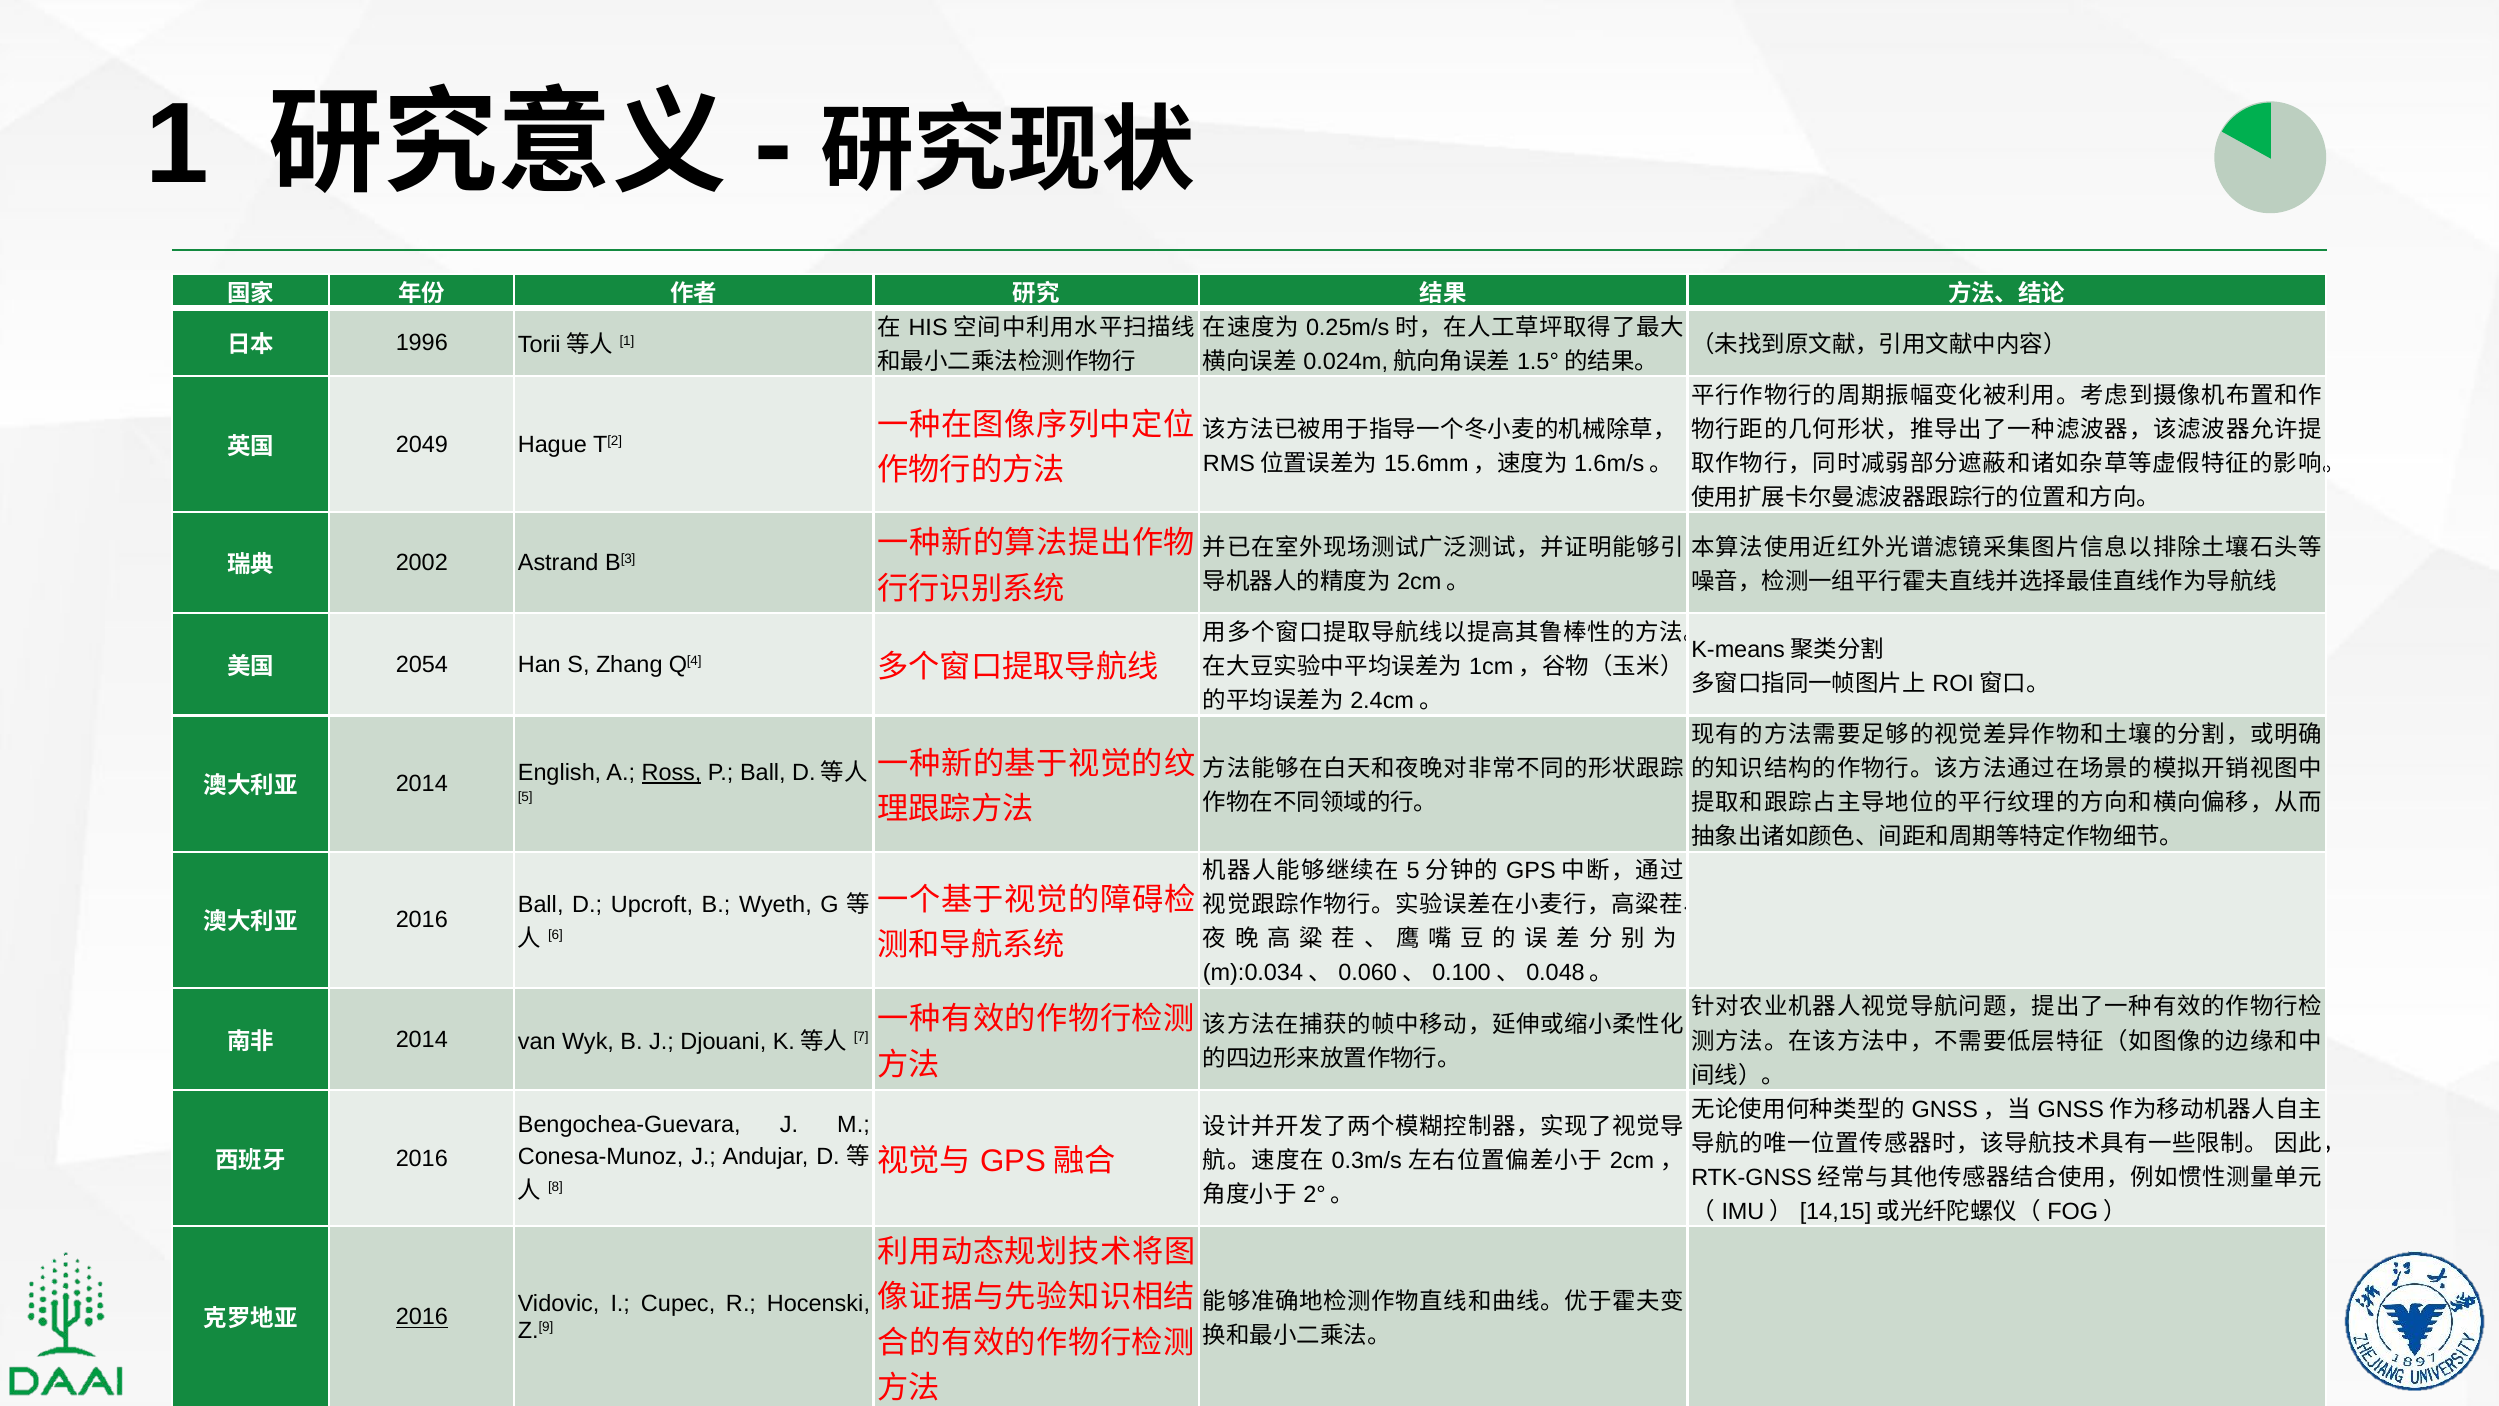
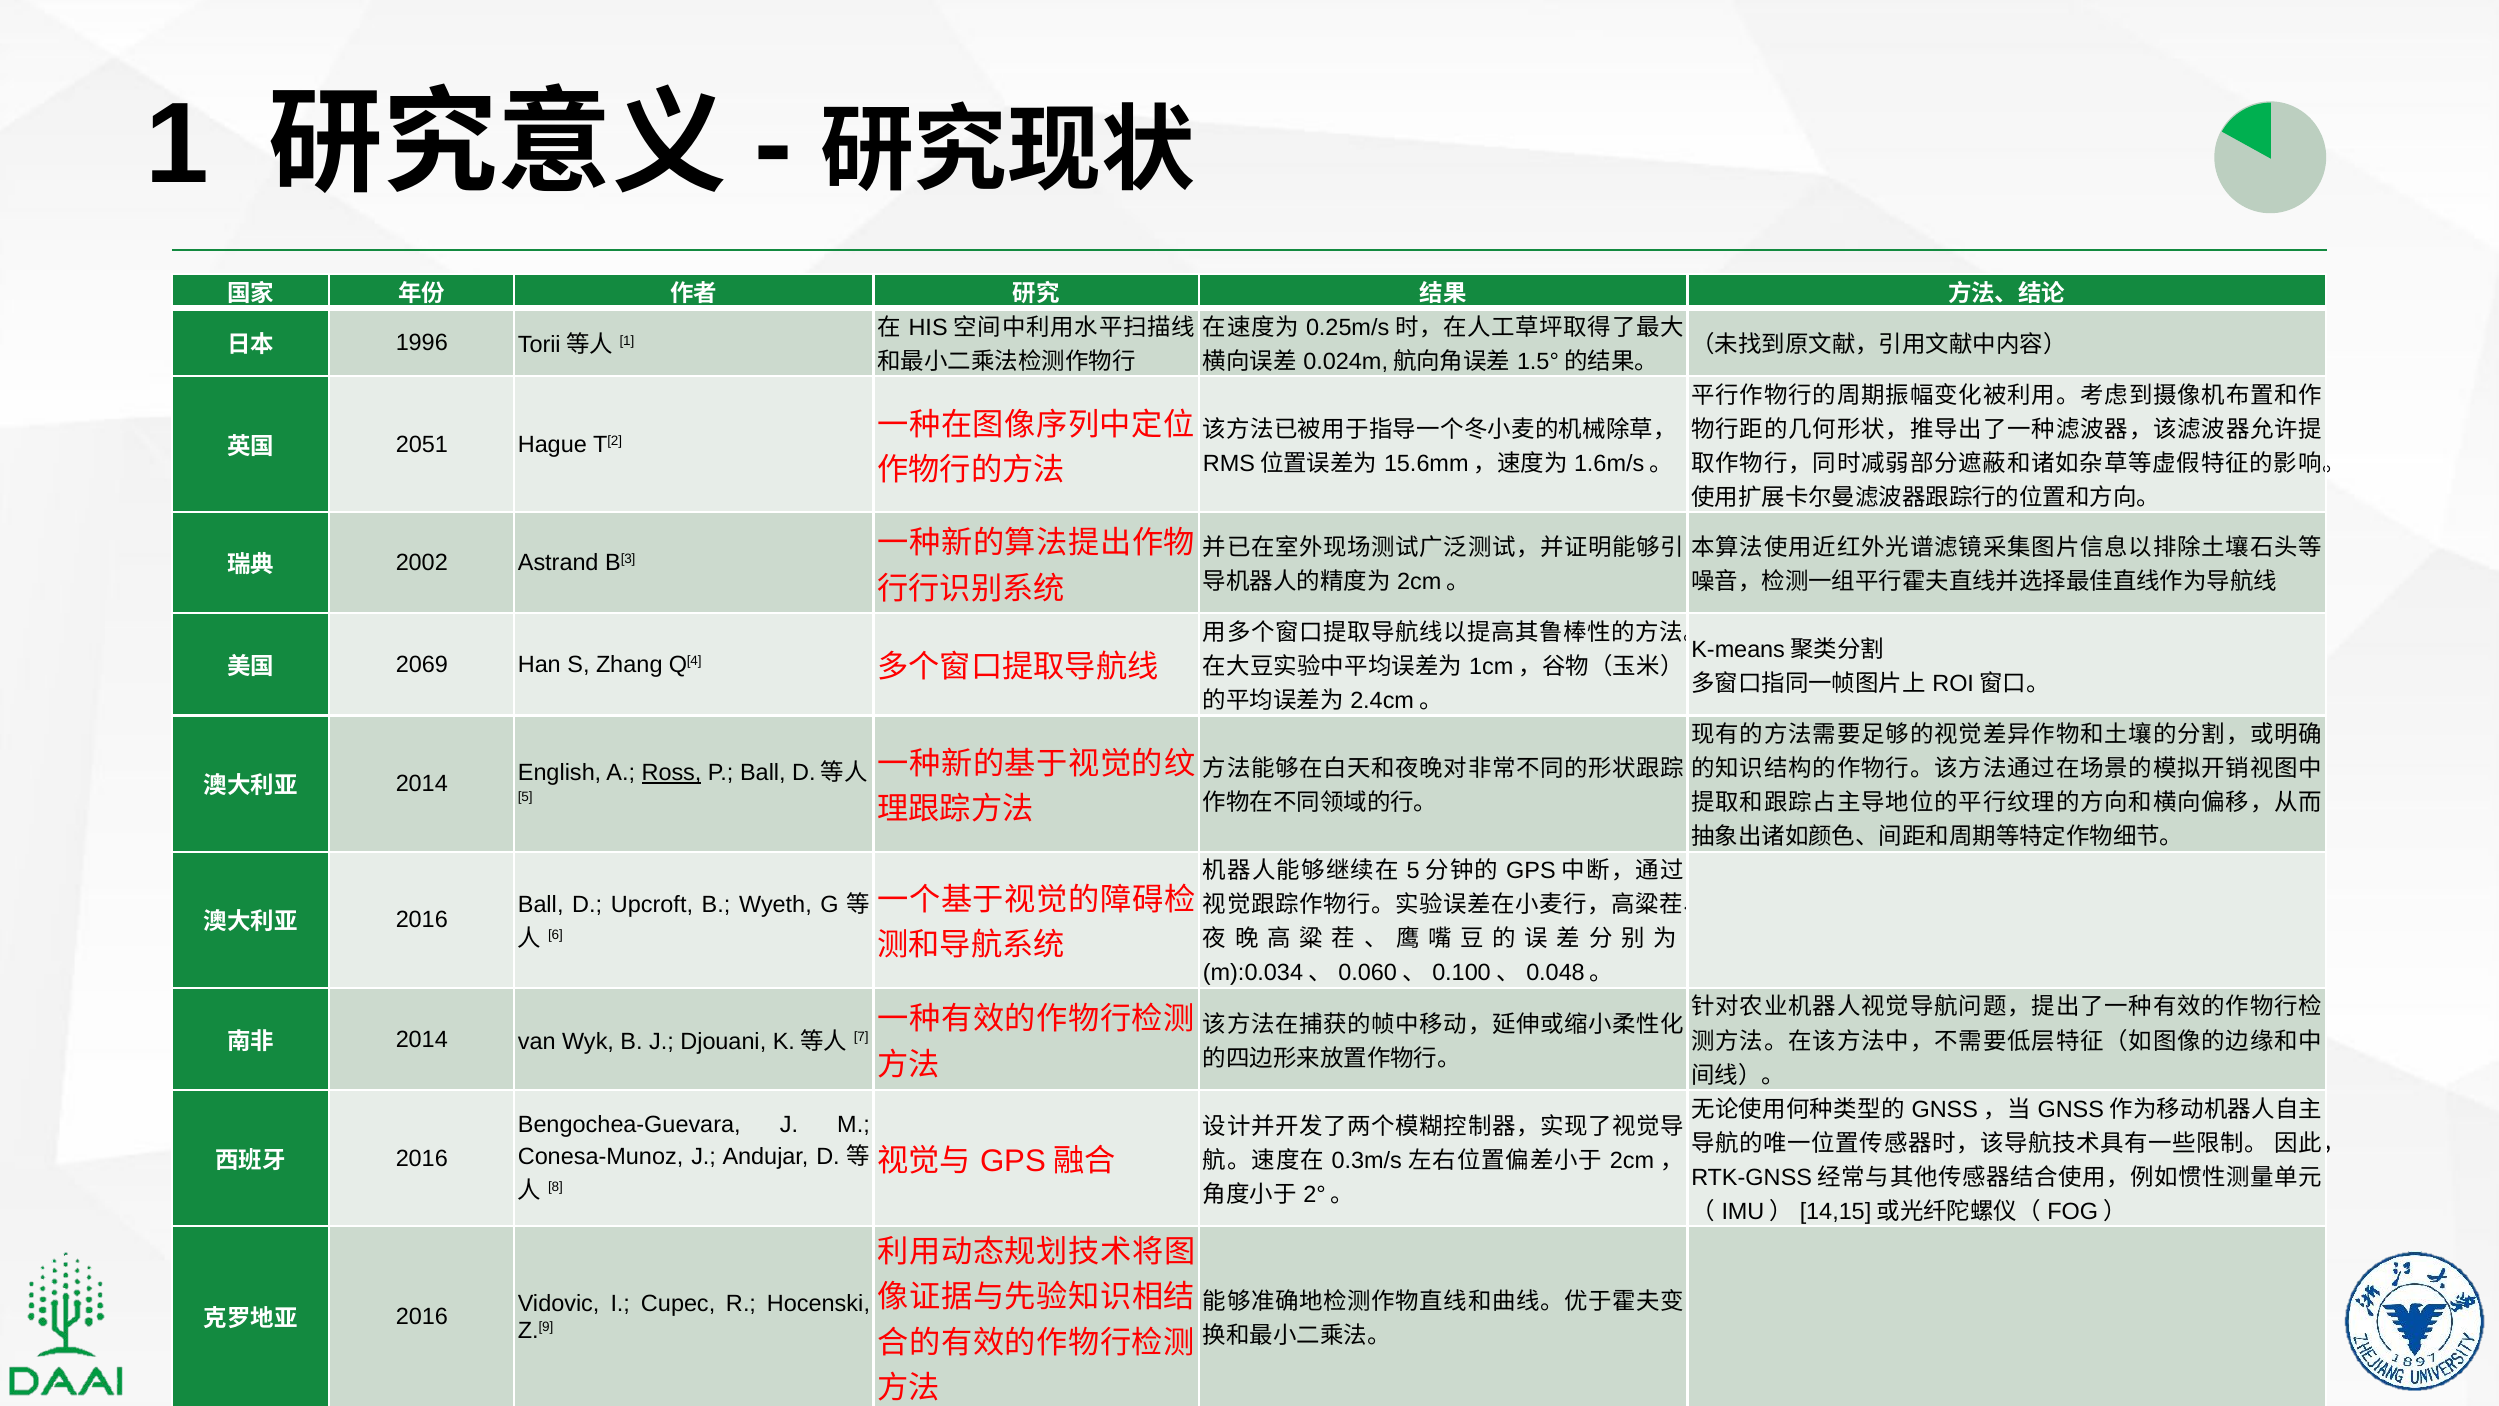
2049: 2049 -> 2051
2054: 2054 -> 2069
2016 at (422, 1317) underline: present -> none
